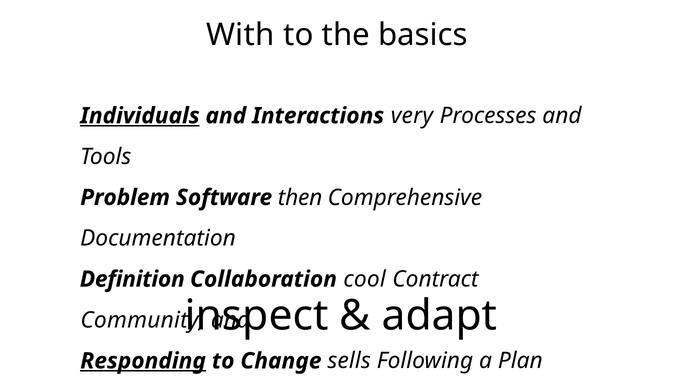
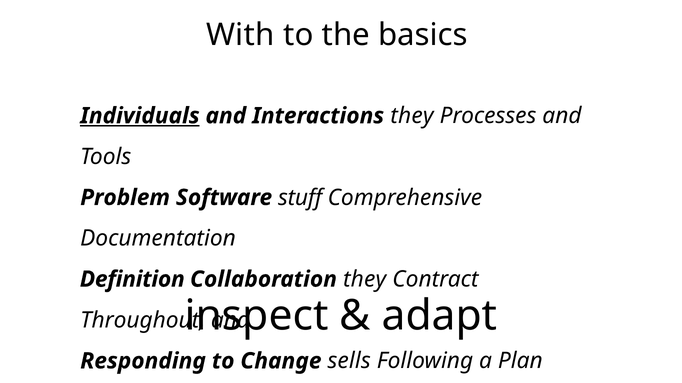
Interactions very: very -> they
then: then -> stuff
Collaboration cool: cool -> they
Community: Community -> Throughout
Responding underline: present -> none
